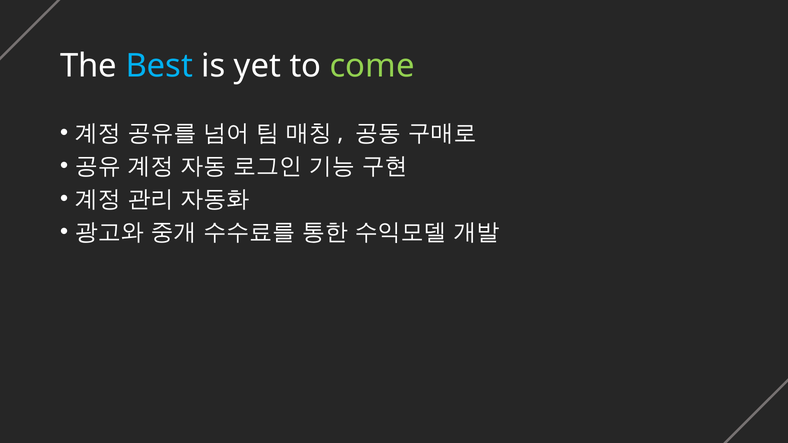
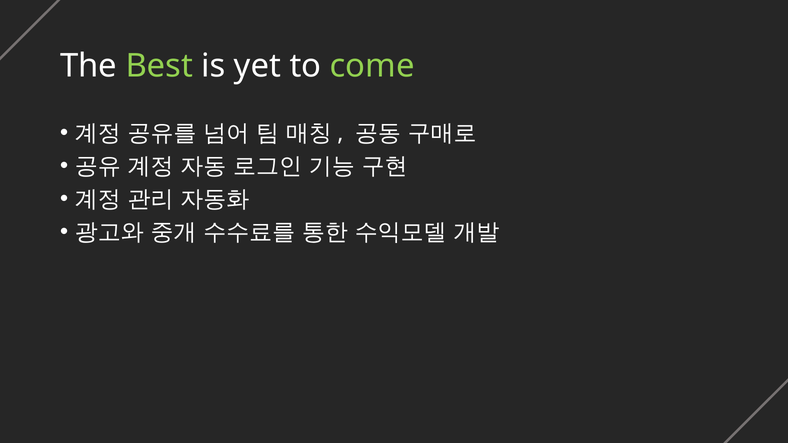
Best colour: light blue -> light green
